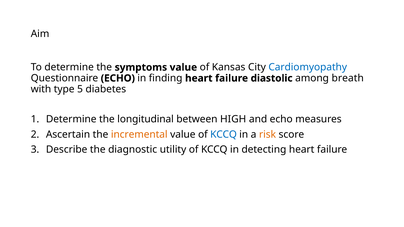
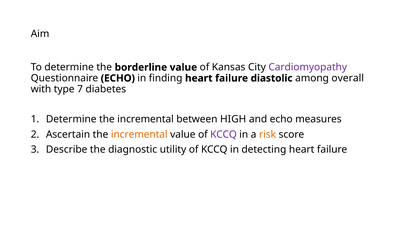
symptoms: symptoms -> borderline
Cardiomyopathy colour: blue -> purple
breath: breath -> overall
5: 5 -> 7
Determine the longitudinal: longitudinal -> incremental
KCCQ at (224, 135) colour: blue -> purple
